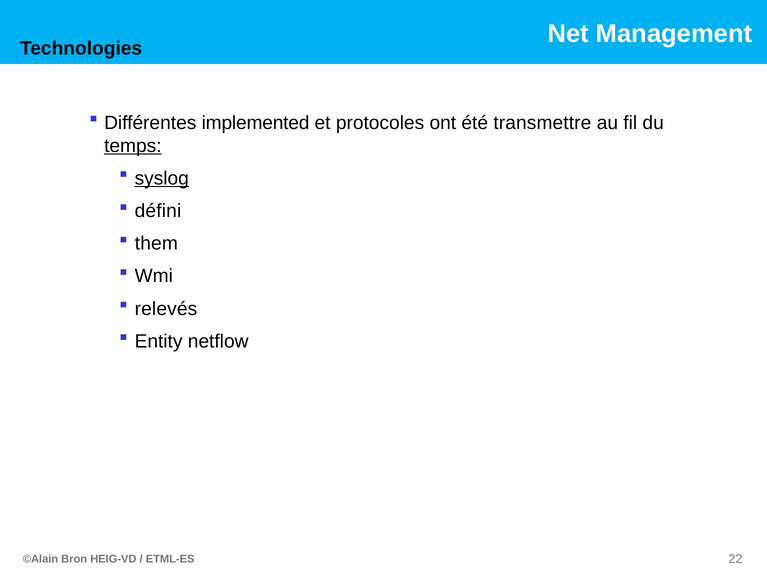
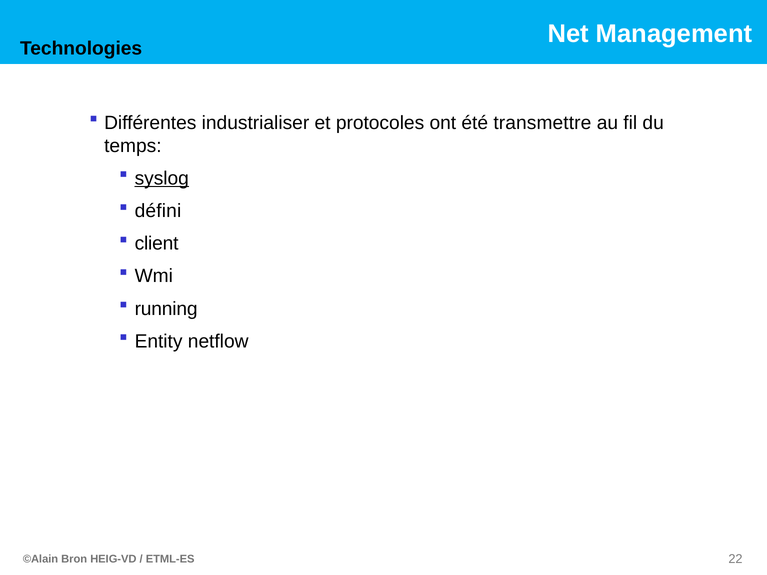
implemented: implemented -> industrialiser
temps underline: present -> none
them: them -> client
relevés: relevés -> running
